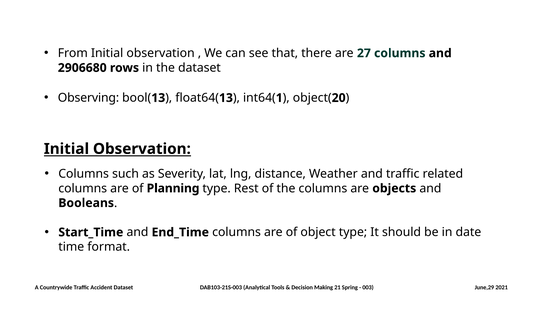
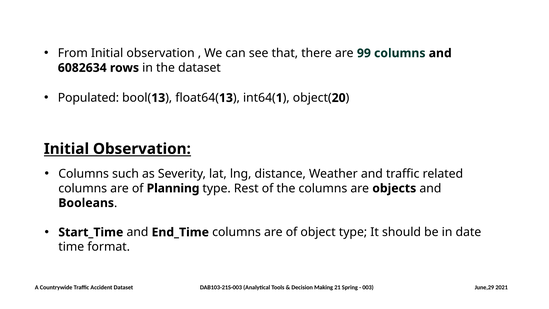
27: 27 -> 99
2906680: 2906680 -> 6082634
Observing: Observing -> Populated
